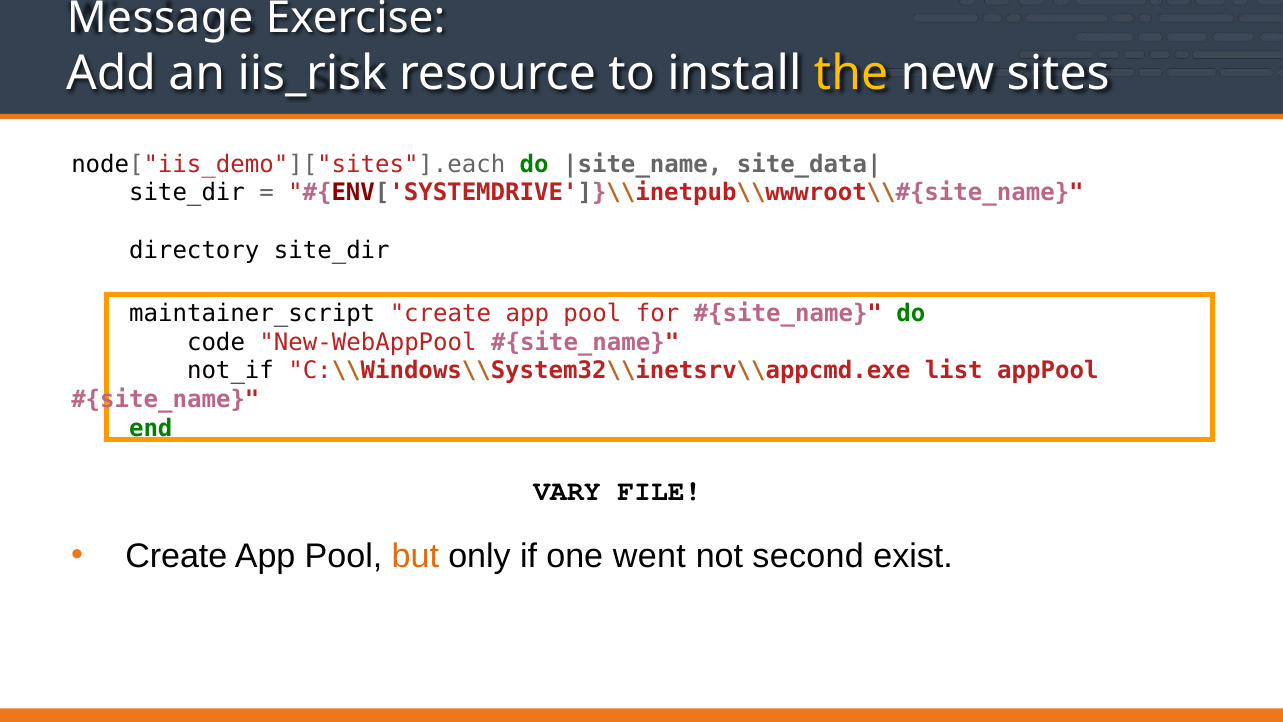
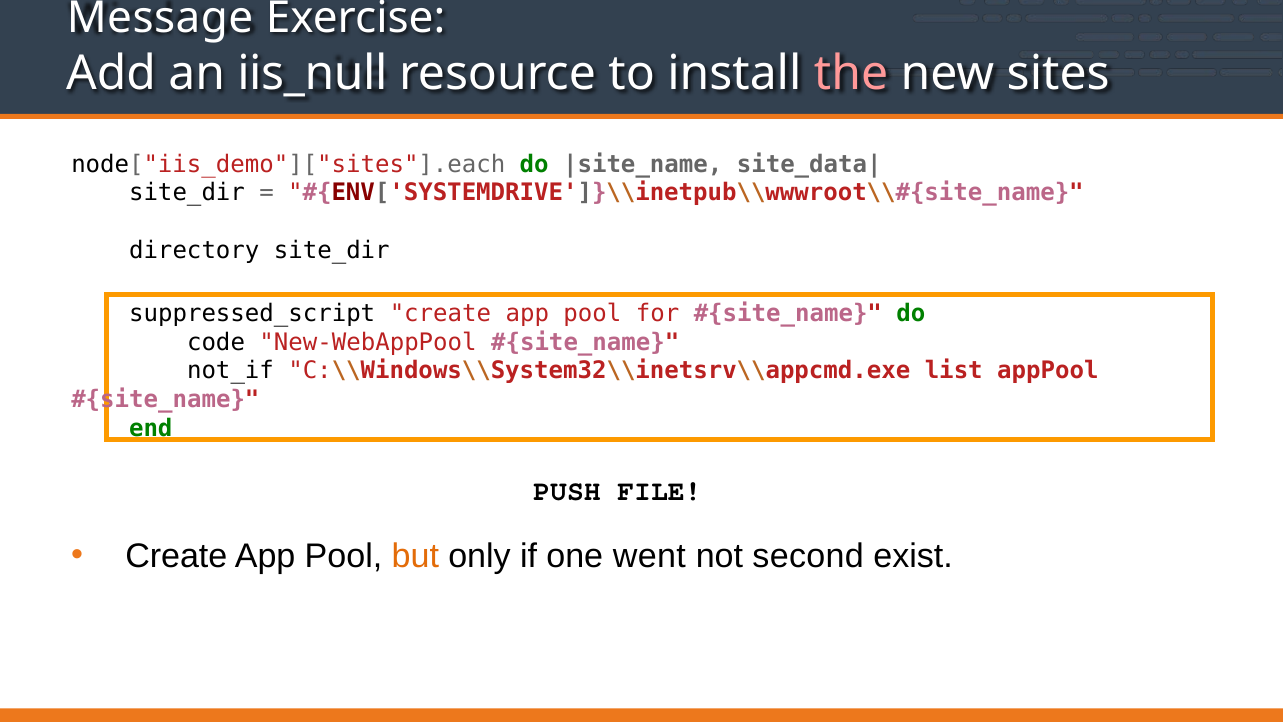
iis_risk: iis_risk -> iis_null
the colour: yellow -> pink
maintainer_script: maintainer_script -> suppressed_script
VARY: VARY -> PUSH
